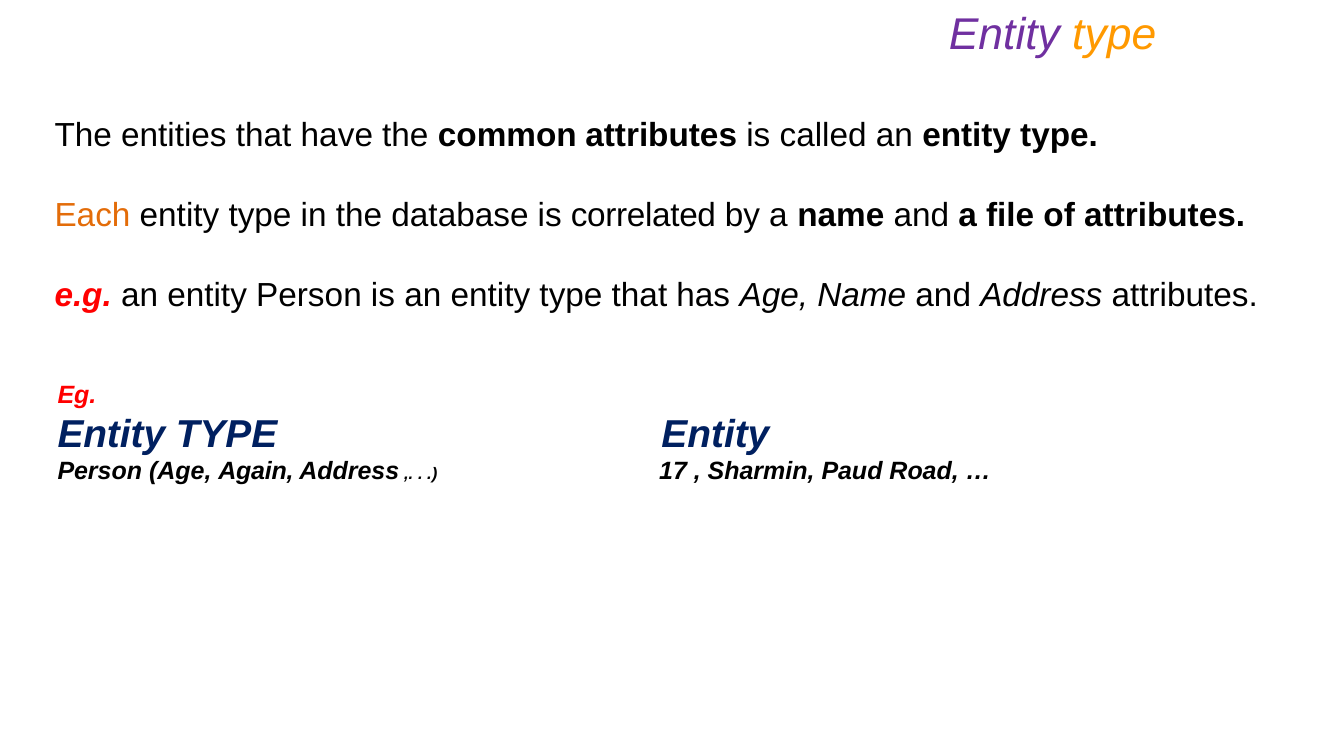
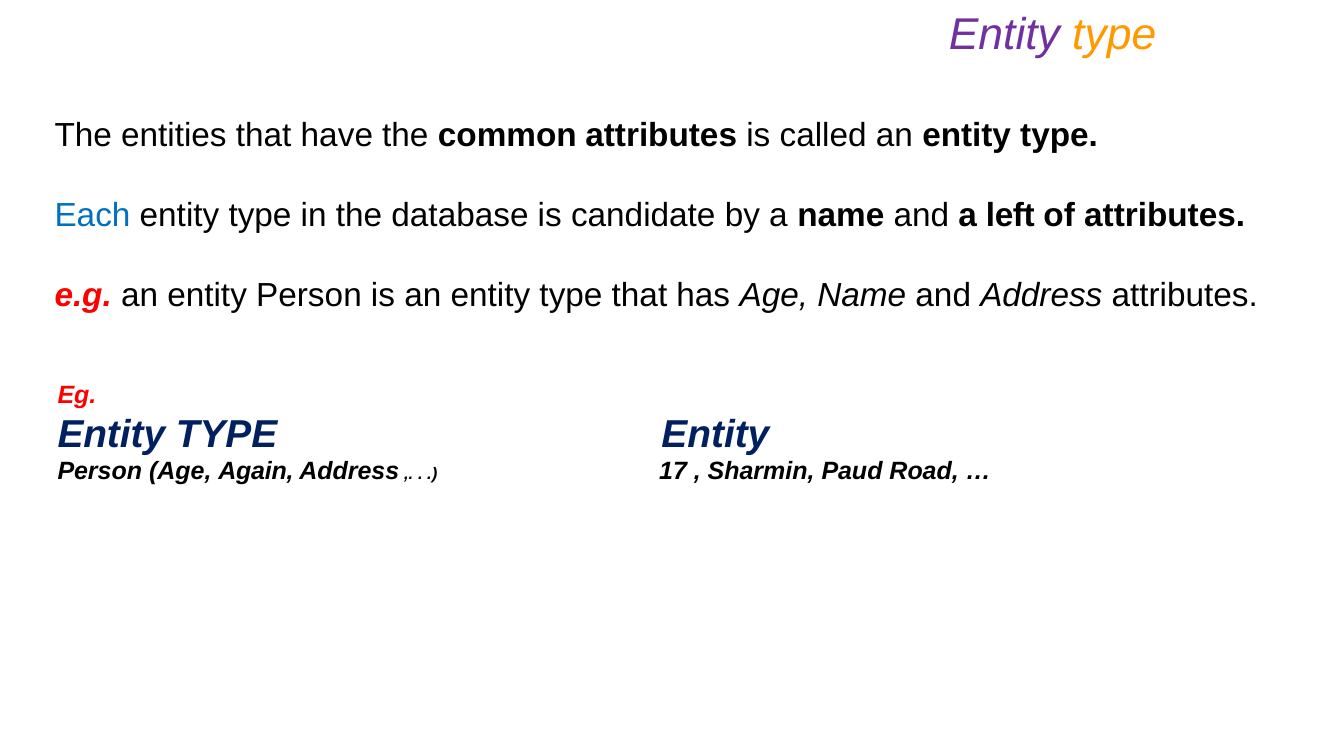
Each colour: orange -> blue
correlated: correlated -> candidate
file: file -> left
